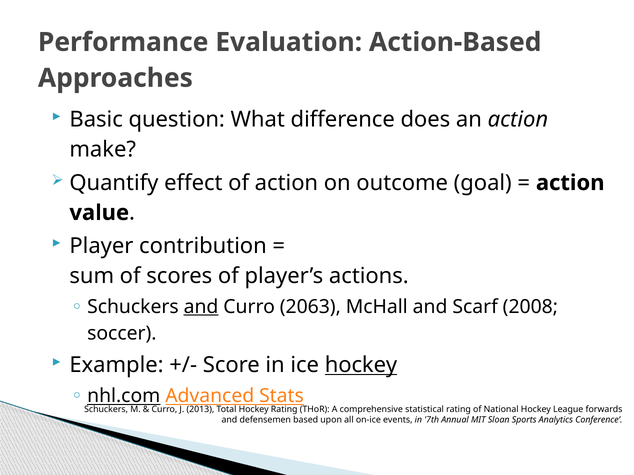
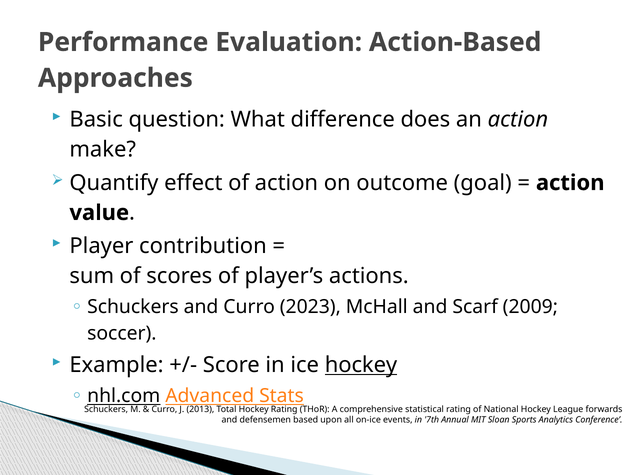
and at (201, 307) underline: present -> none
2063: 2063 -> 2023
2008: 2008 -> 2009
